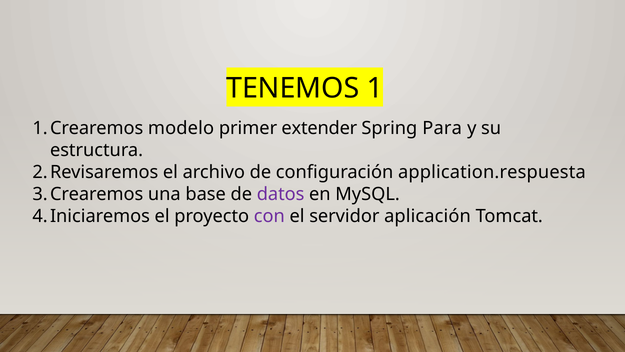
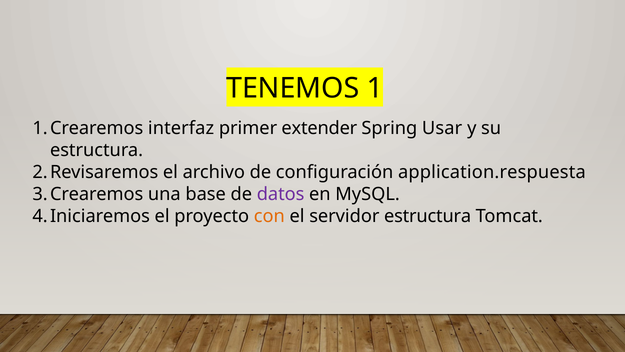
modelo: modelo -> interfaz
Para: Para -> Usar
con colour: purple -> orange
servidor aplicación: aplicación -> estructura
